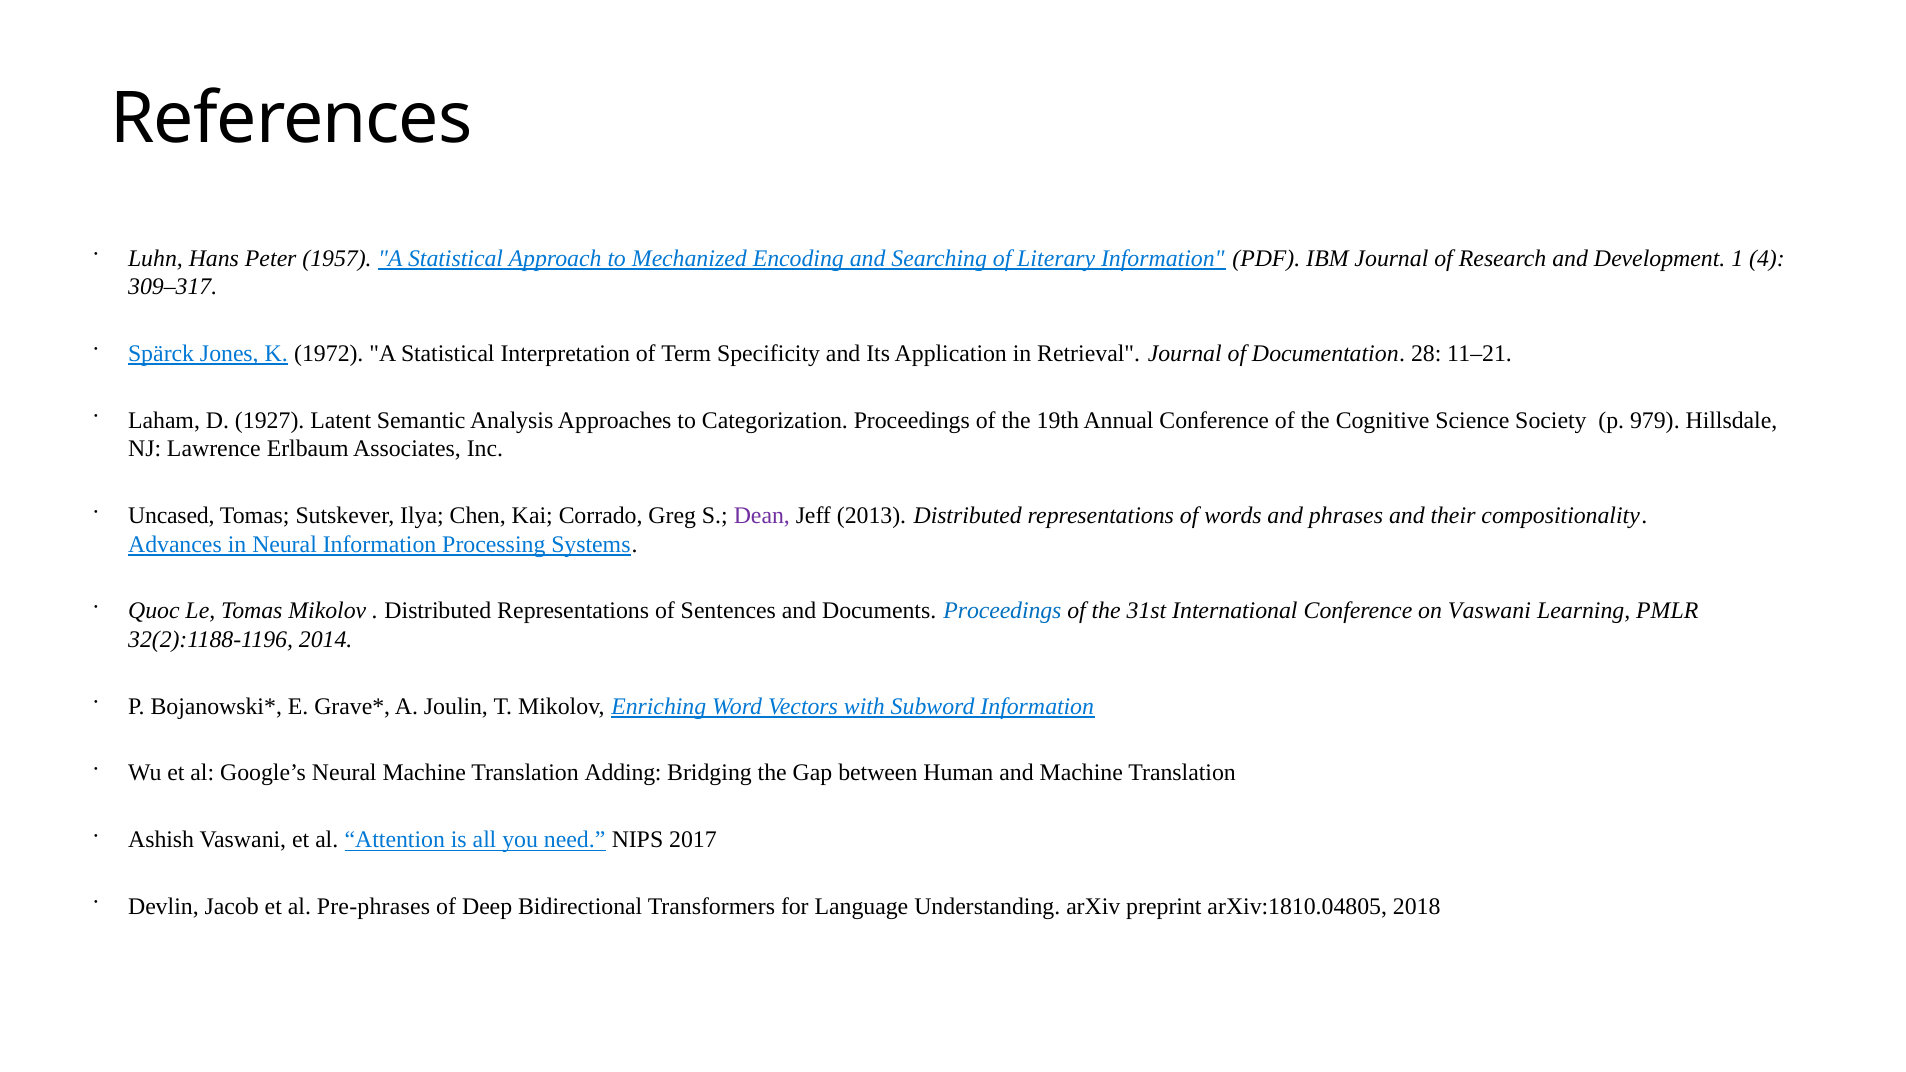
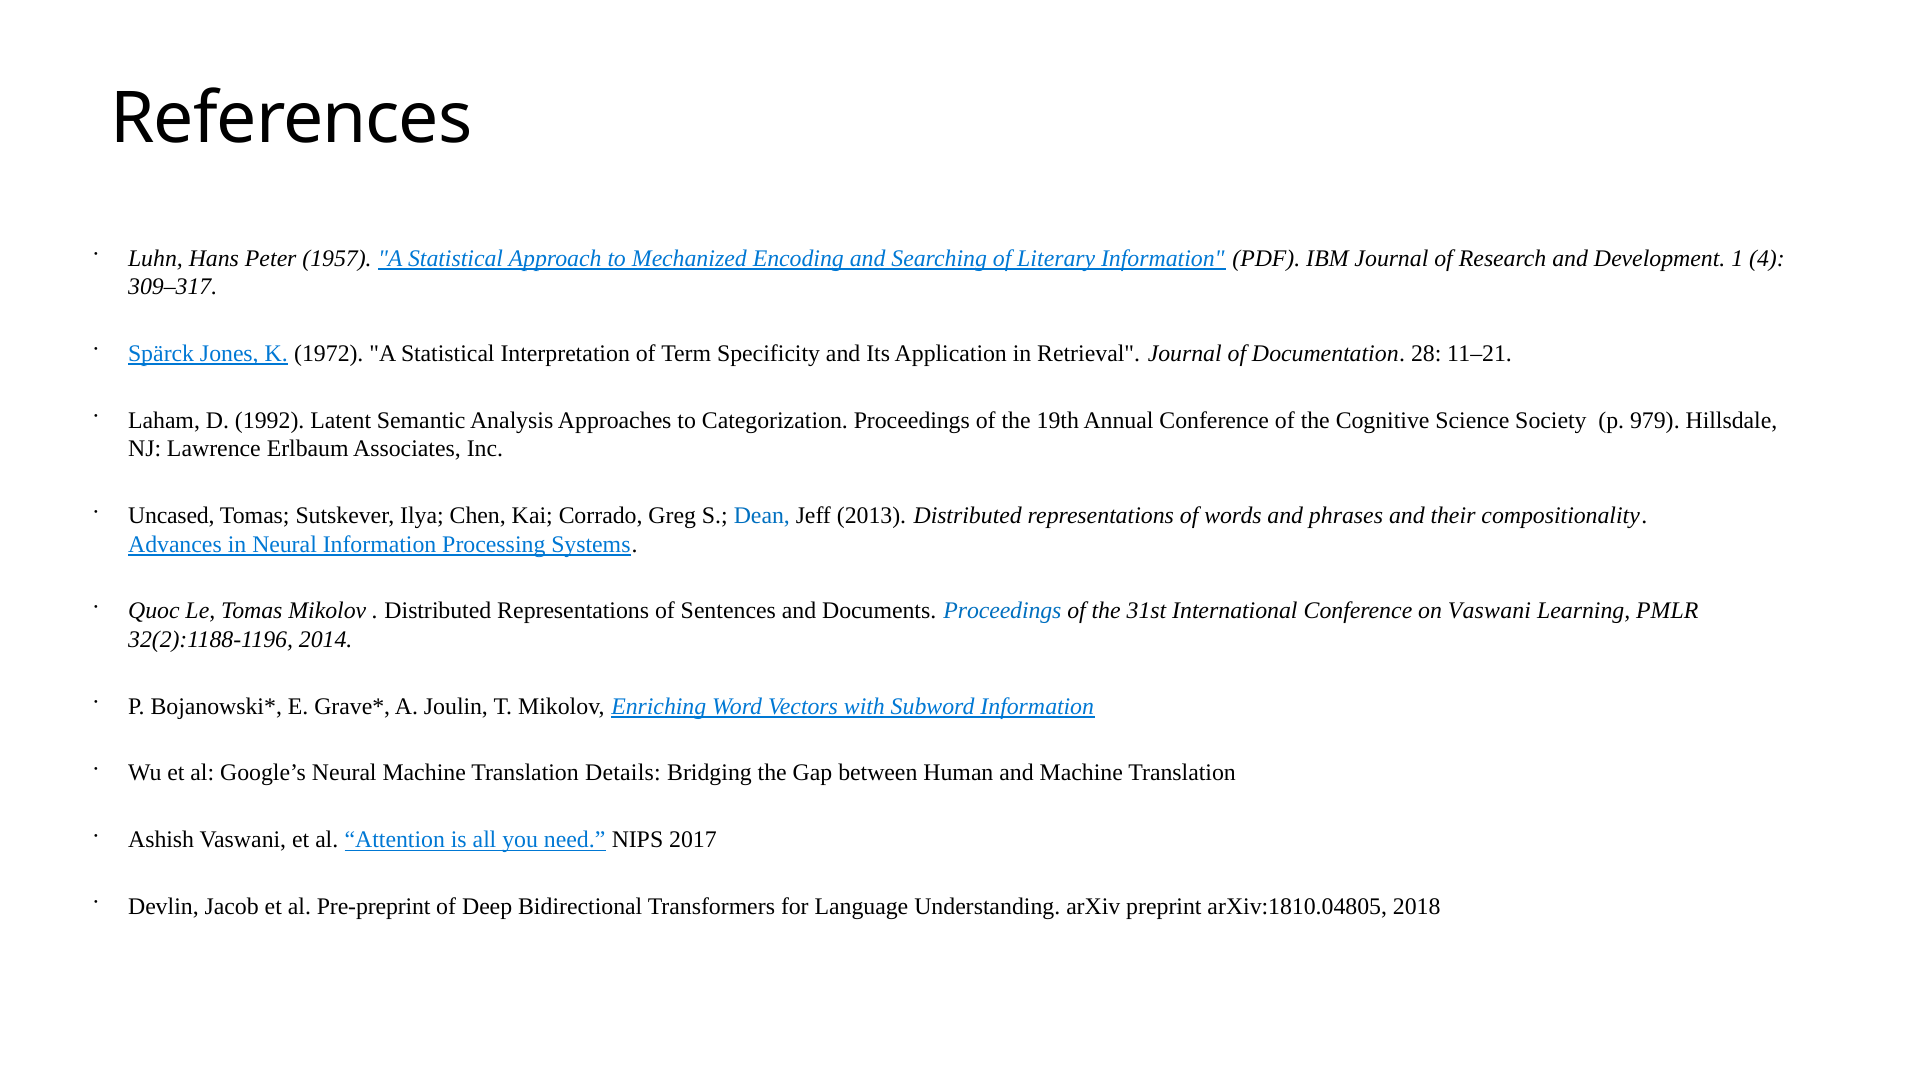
1927: 1927 -> 1992
Dean colour: purple -> blue
Adding: Adding -> Details
Pre-phrases: Pre-phrases -> Pre-preprint
